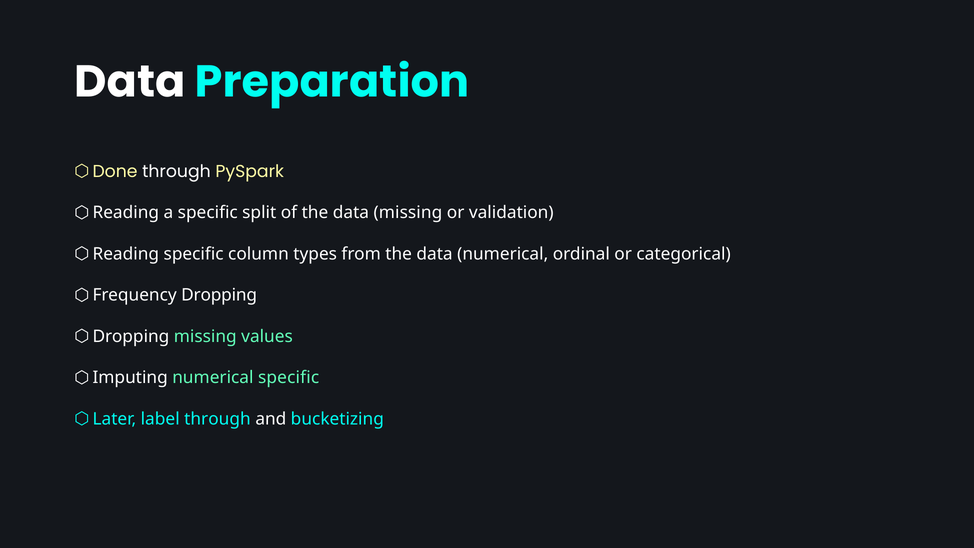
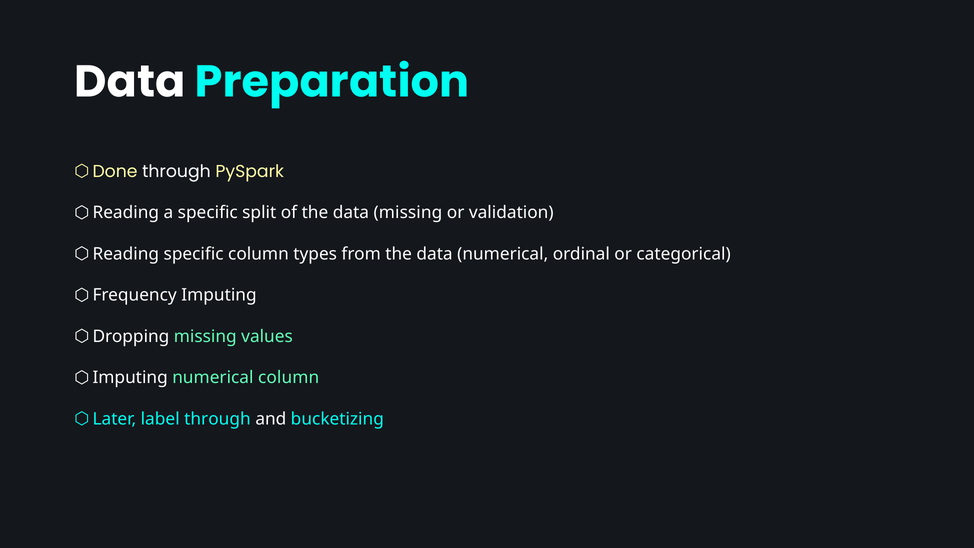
Frequency Dropping: Dropping -> Imputing
numerical specific: specific -> column
